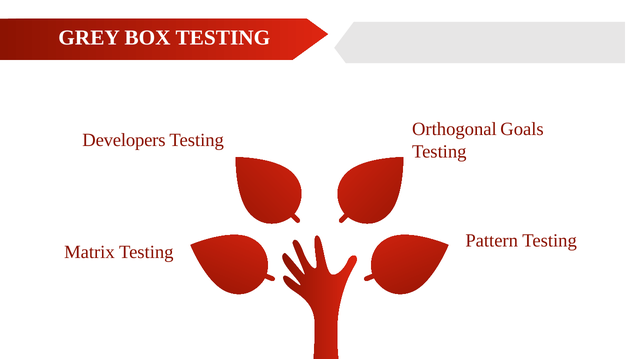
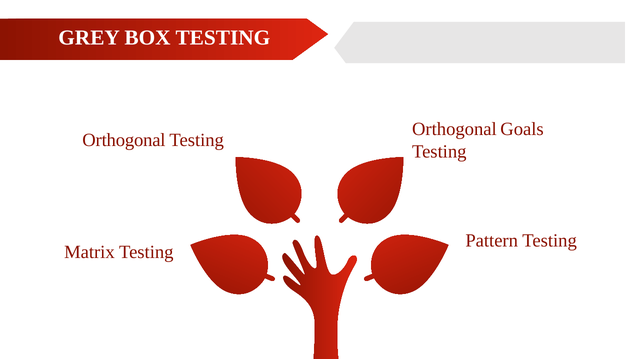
Developers at (124, 140): Developers -> Orthogonal
